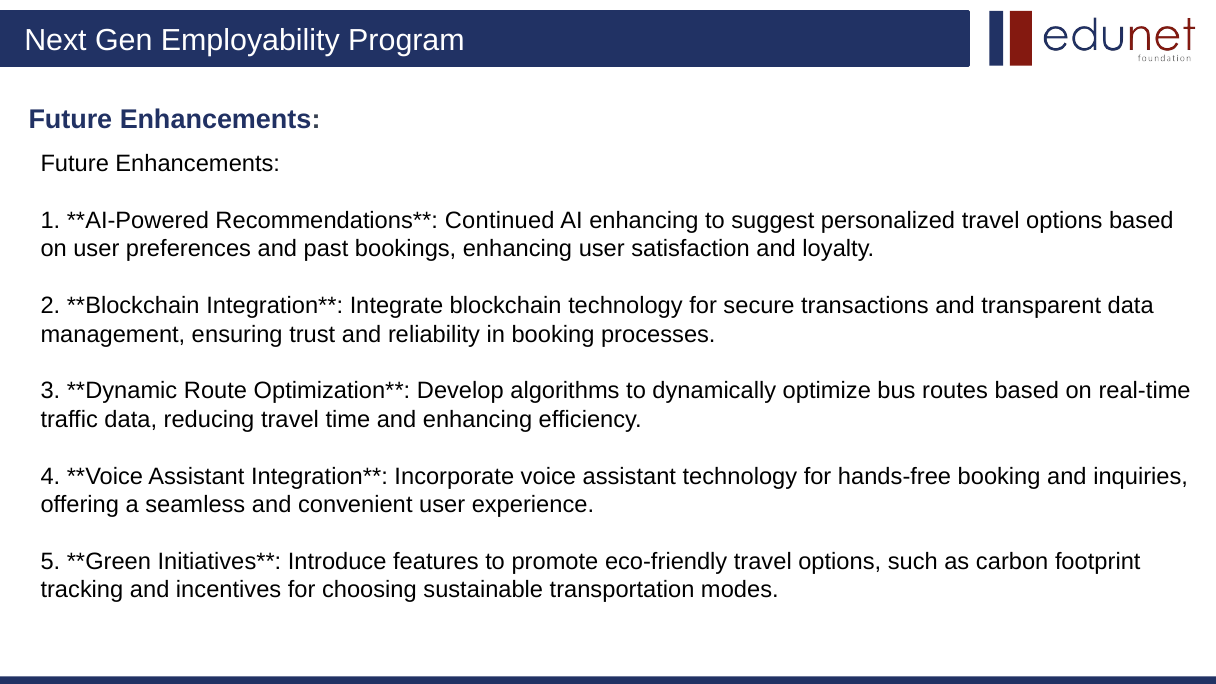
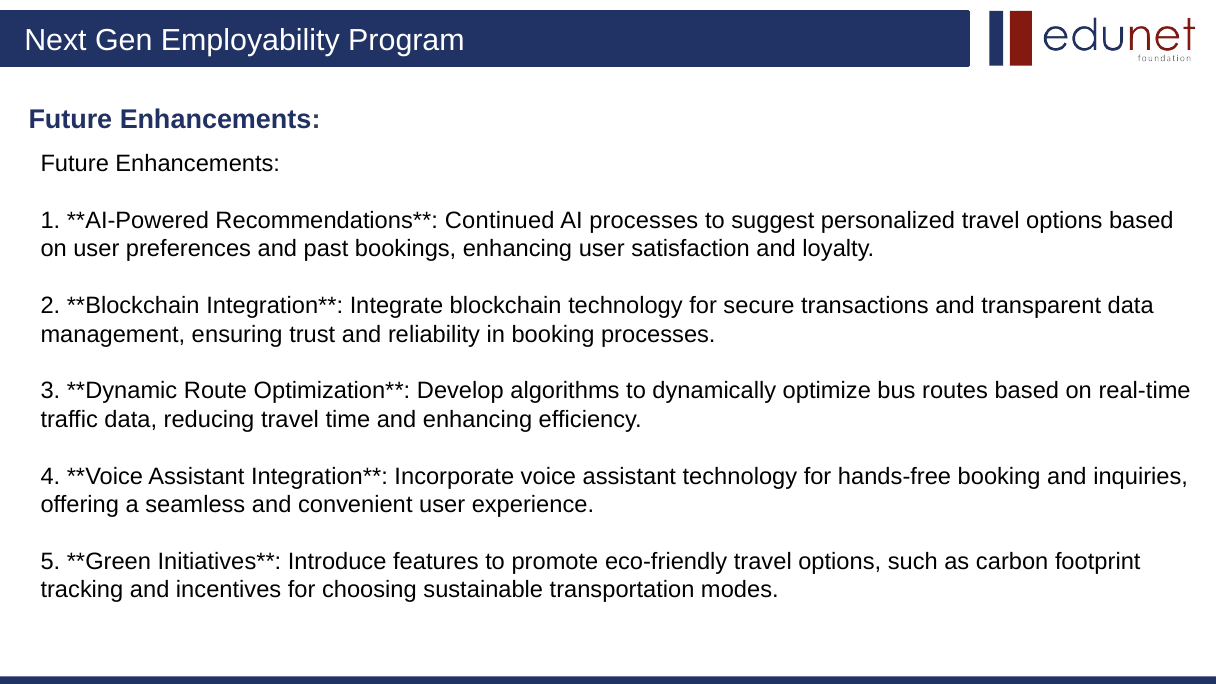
AI enhancing: enhancing -> processes
